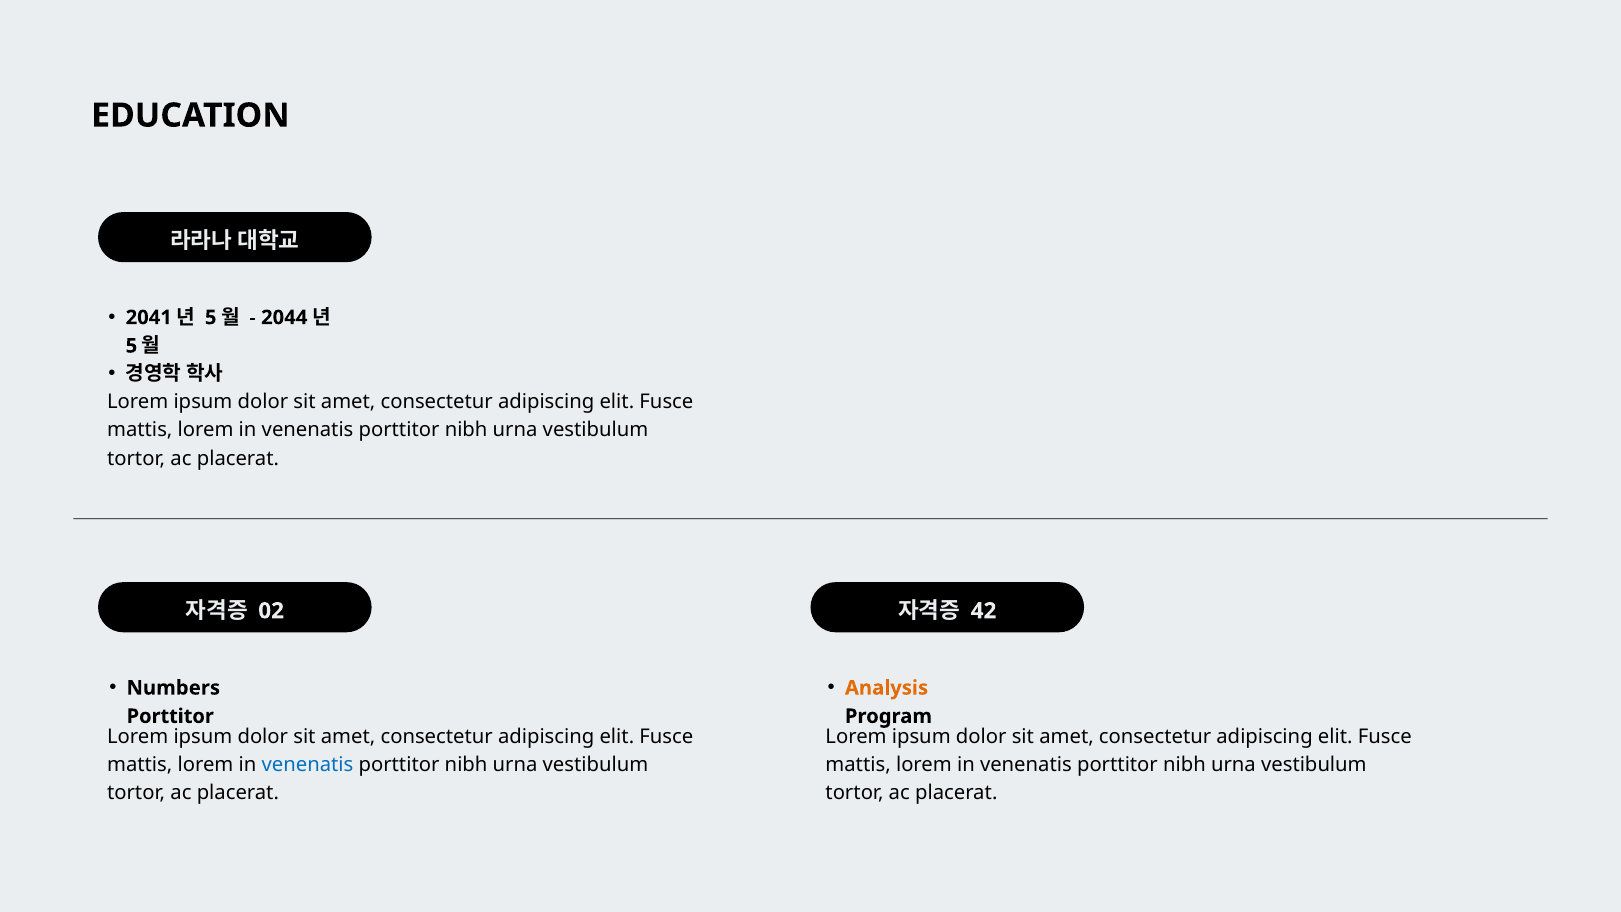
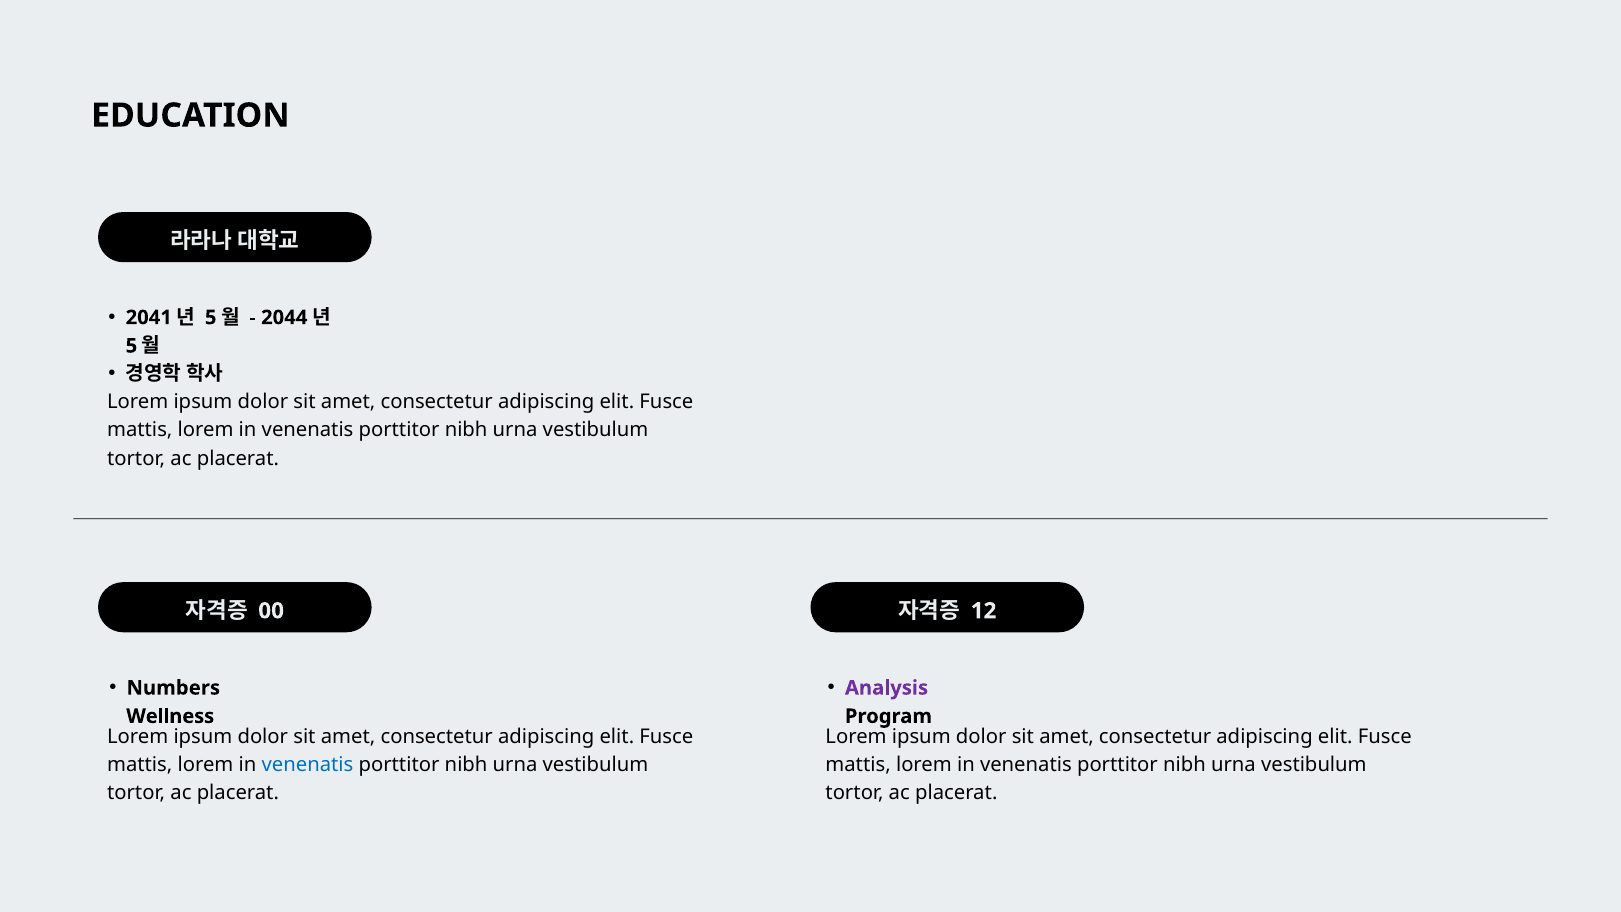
02: 02 -> 00
42: 42 -> 12
Analysis colour: orange -> purple
Porttitor at (170, 716): Porttitor -> Wellness
